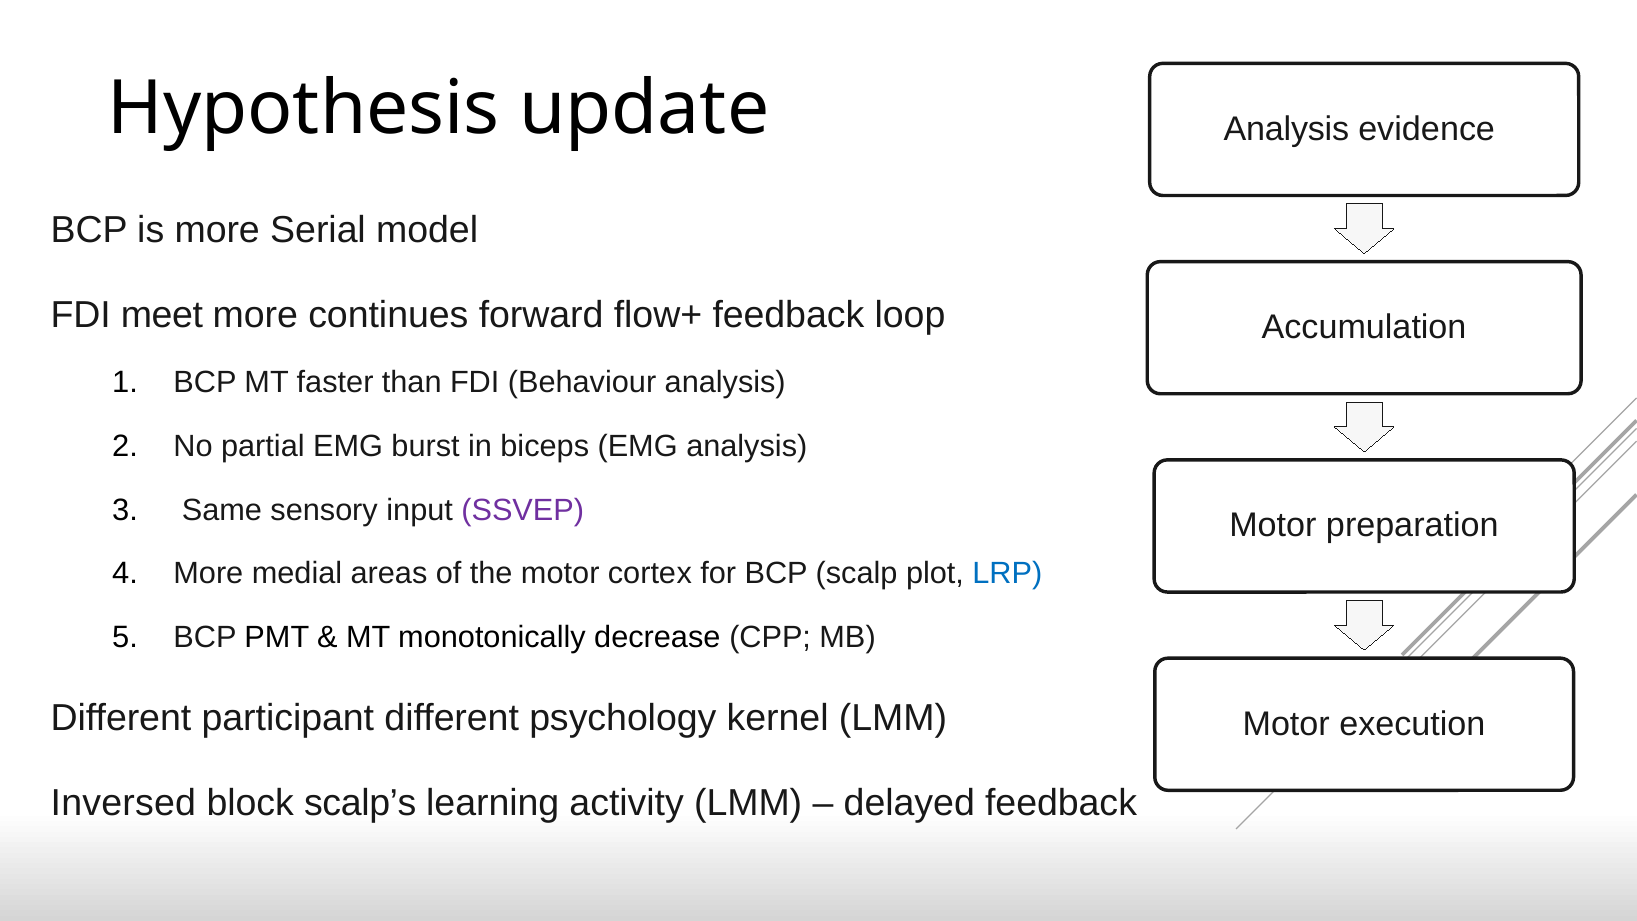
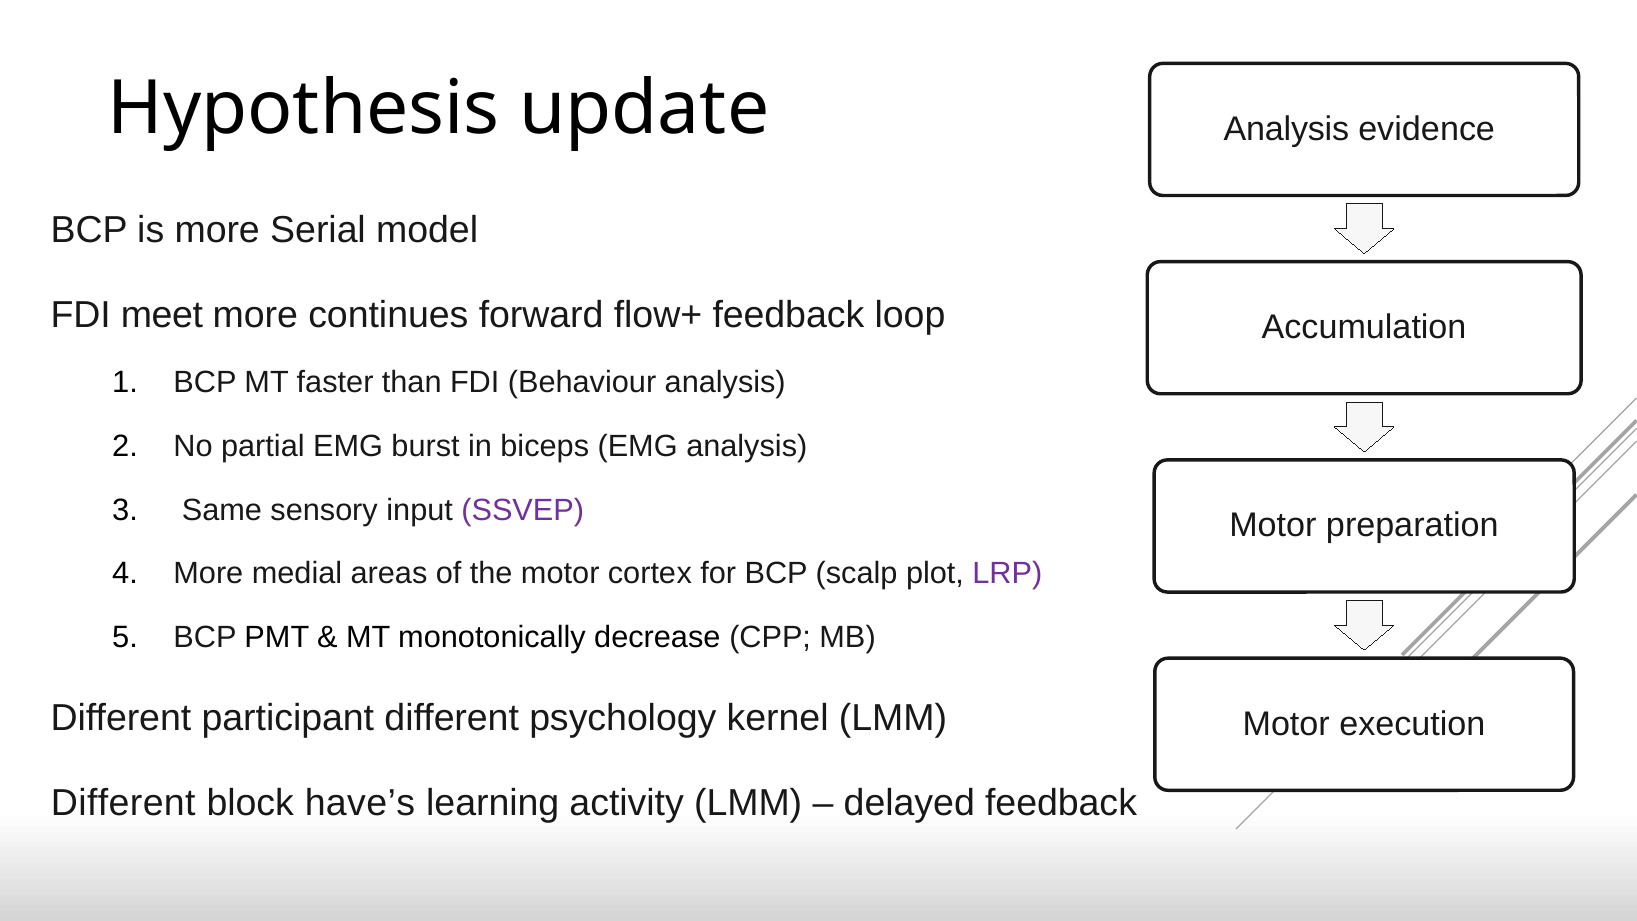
LRP colour: blue -> purple
Inversed at (123, 803): Inversed -> Different
scalp’s: scalp’s -> have’s
